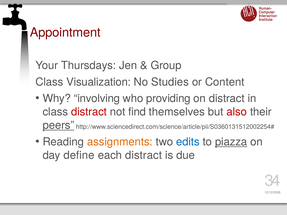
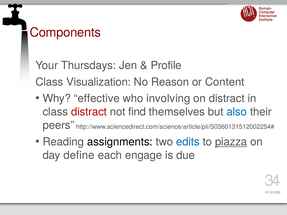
Appointment: Appointment -> Components
Group: Group -> Profile
Studies: Studies -> Reason
involving: involving -> effective
providing: providing -> involving
also colour: red -> blue
peers underline: present -> none
assignments colour: orange -> black
each distract: distract -> engage
